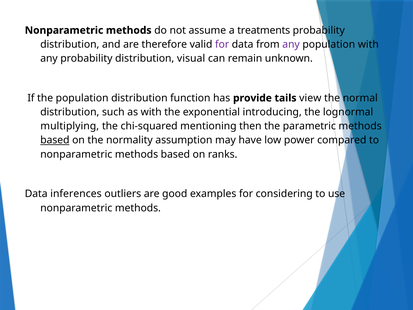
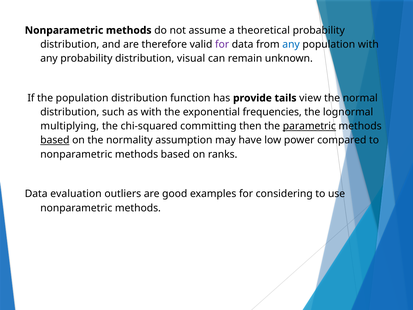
treatments: treatments -> theoretical
any at (291, 44) colour: purple -> blue
introducing: introducing -> frequencies
mentioning: mentioning -> committing
parametric underline: none -> present
inferences: inferences -> evaluation
